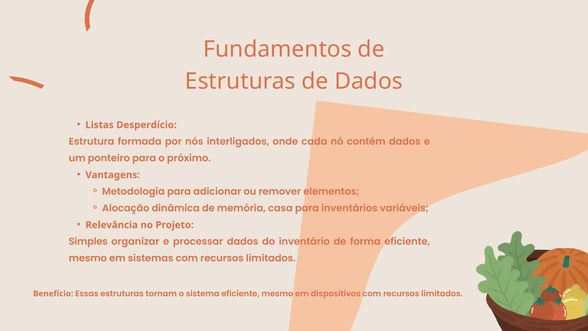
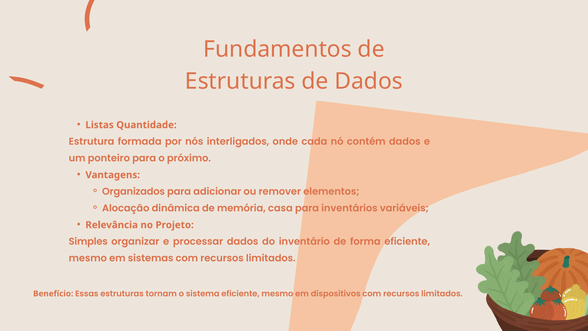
Desperdício: Desperdício -> Quantidade
Metodologia: Metodologia -> Organizados
